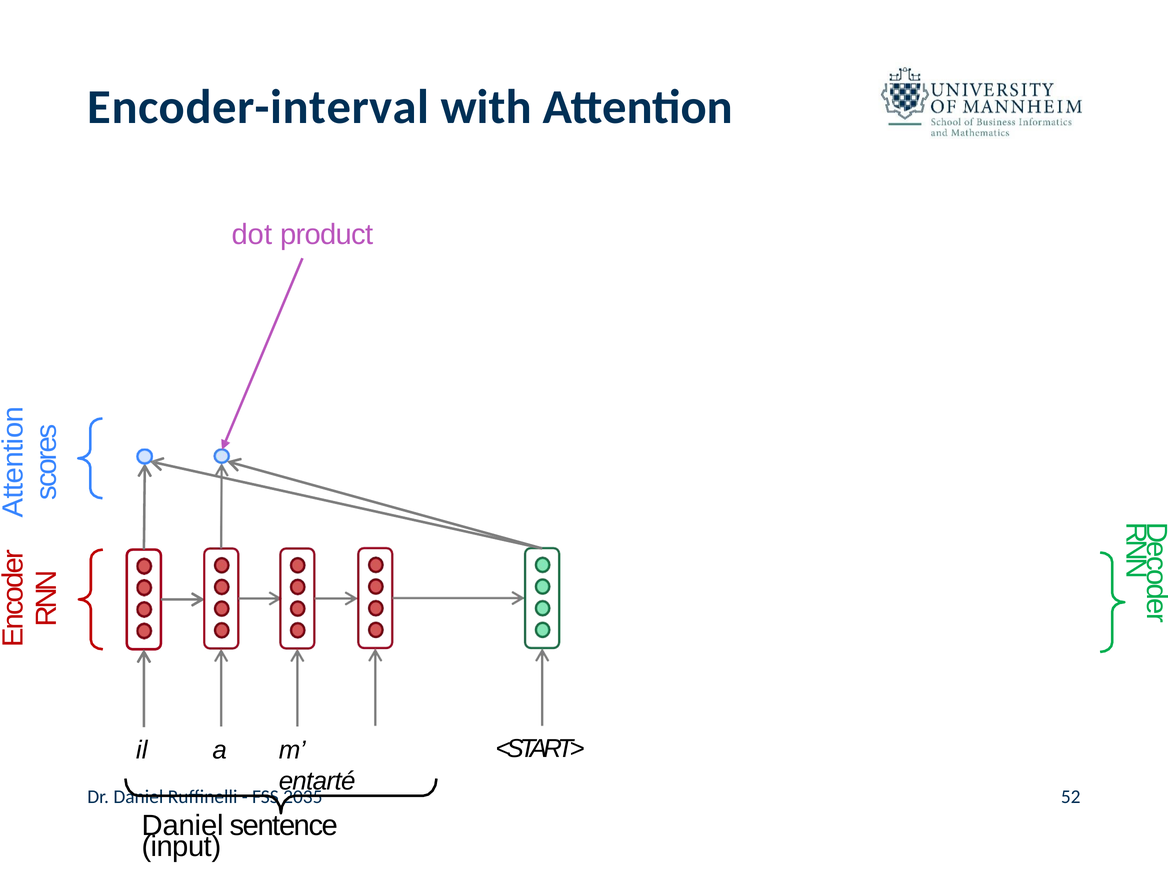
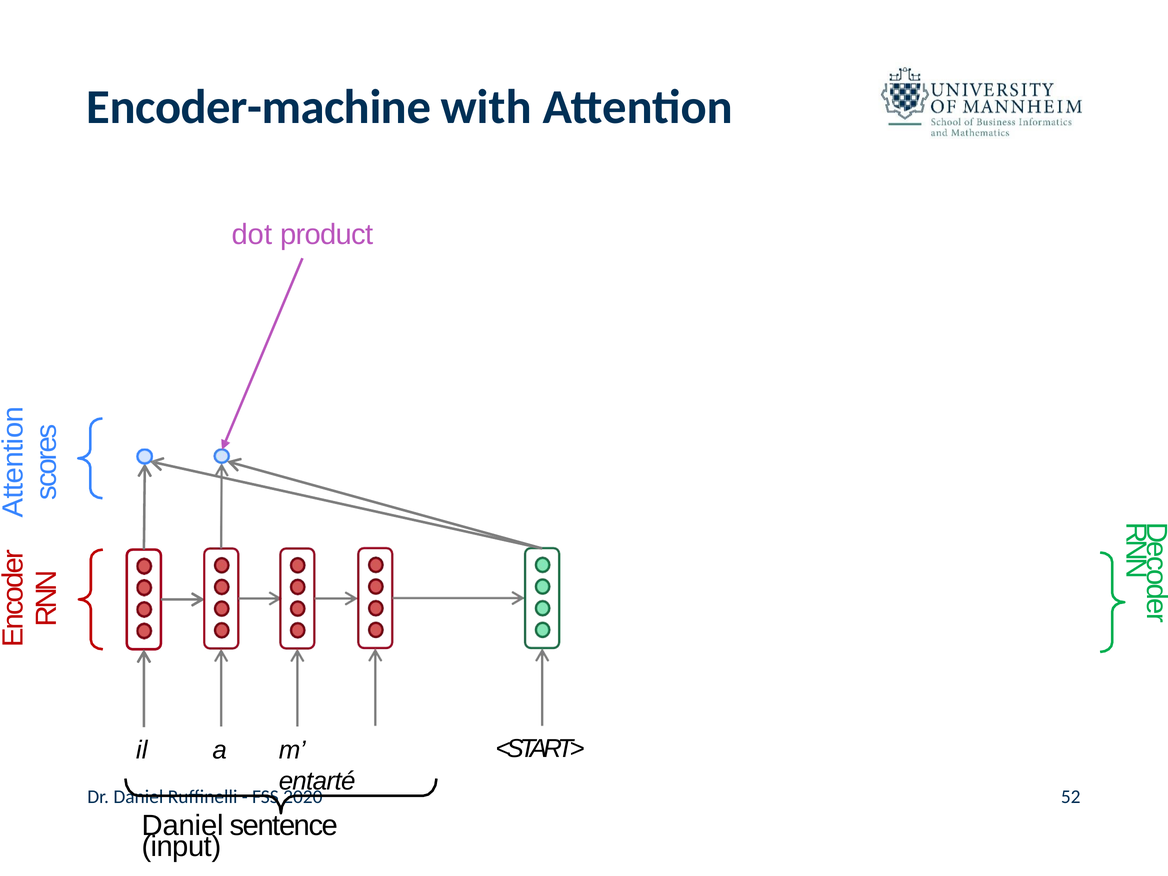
Encoder-interval: Encoder-interval -> Encoder-machine
2035: 2035 -> 2020
